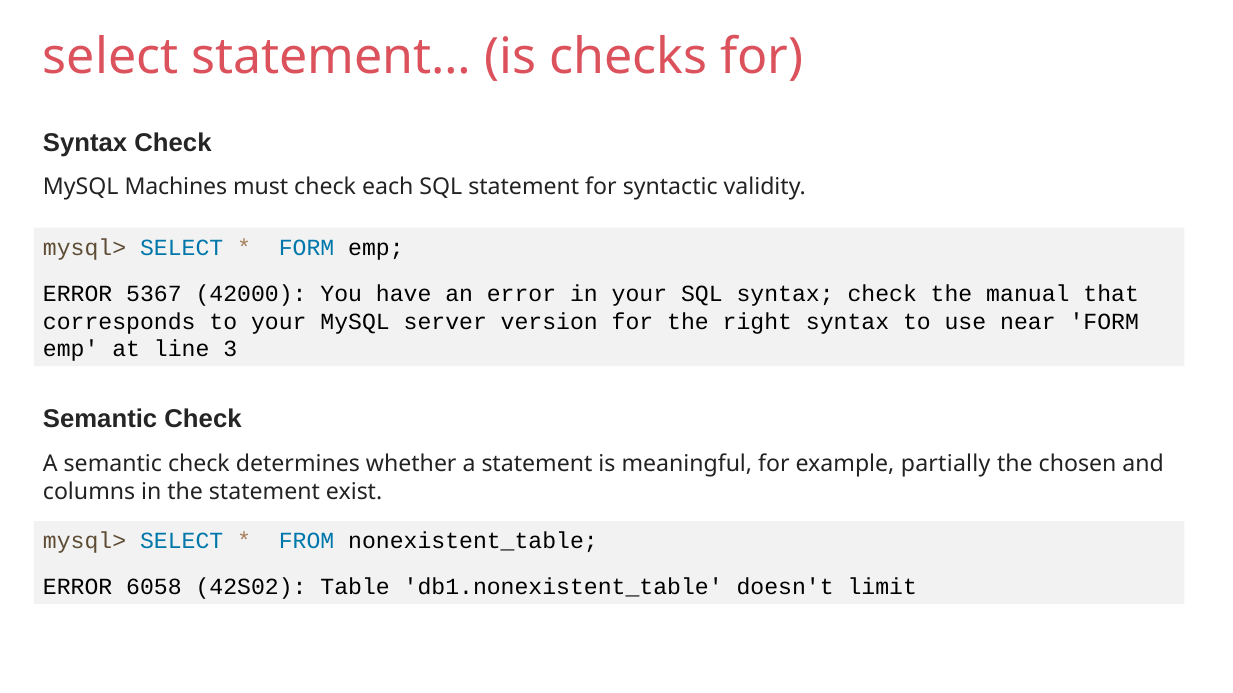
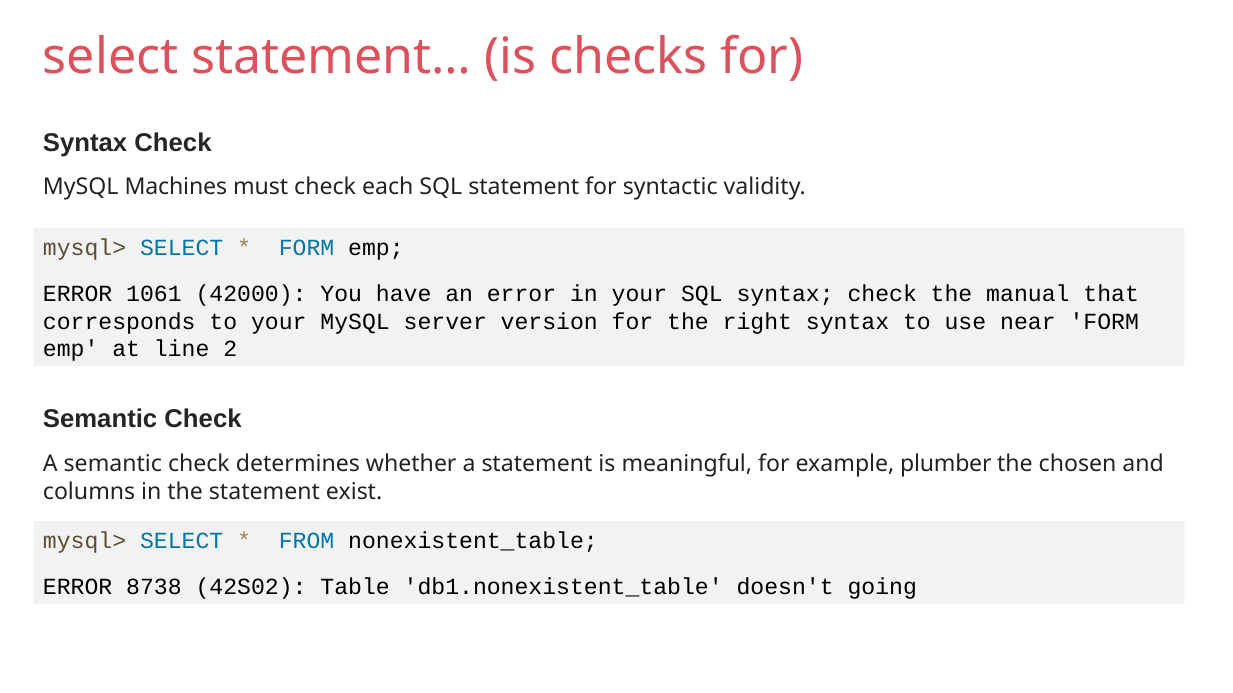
5367: 5367 -> 1061
3: 3 -> 2
partially: partially -> plumber
6058: 6058 -> 8738
limit: limit -> going
